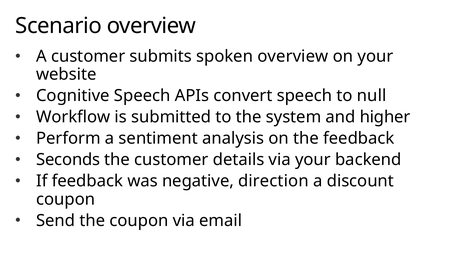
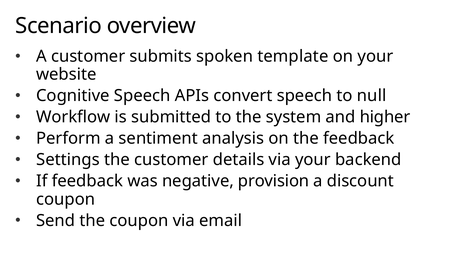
spoken overview: overview -> template
Seconds: Seconds -> Settings
direction: direction -> provision
